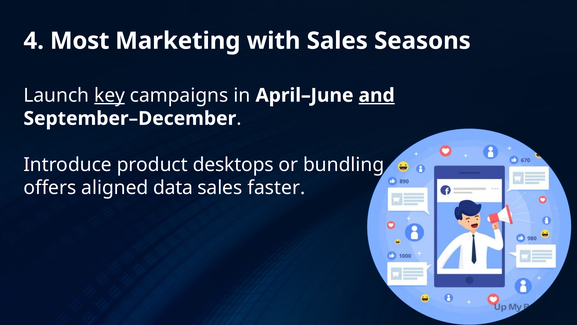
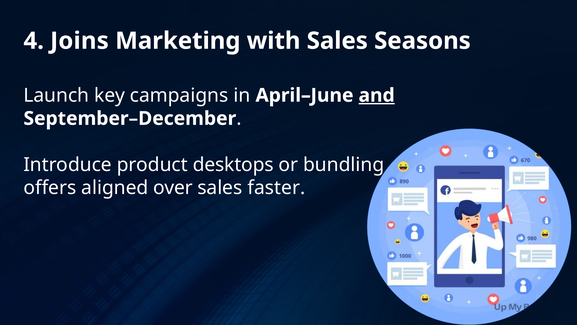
Most: Most -> Joins
key underline: present -> none
data: data -> over
